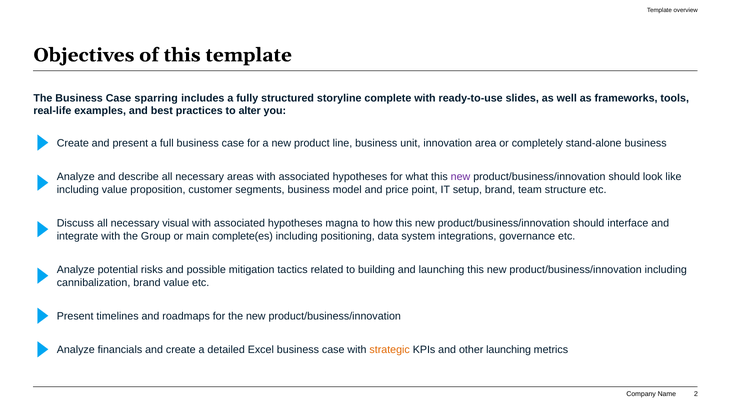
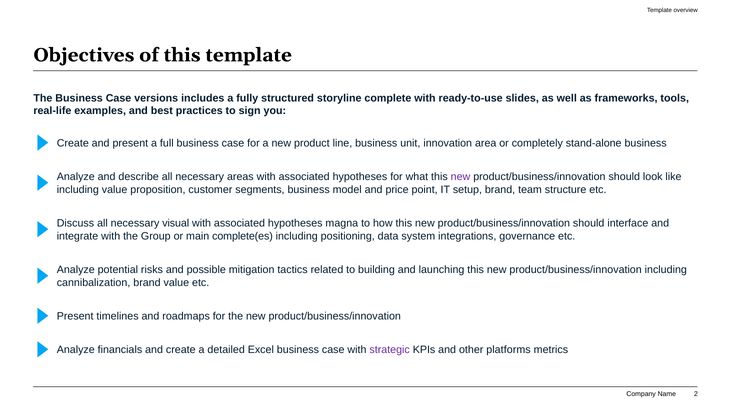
sparring: sparring -> versions
alter: alter -> sign
strategic colour: orange -> purple
other launching: launching -> platforms
